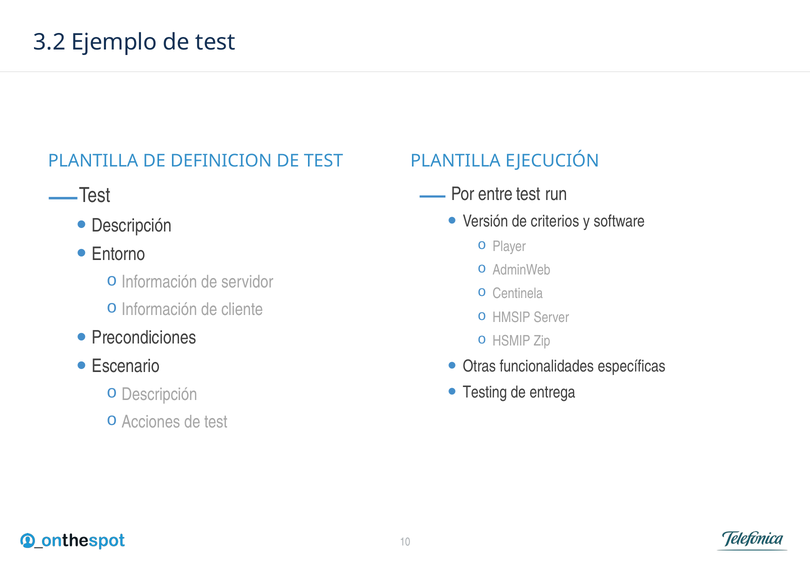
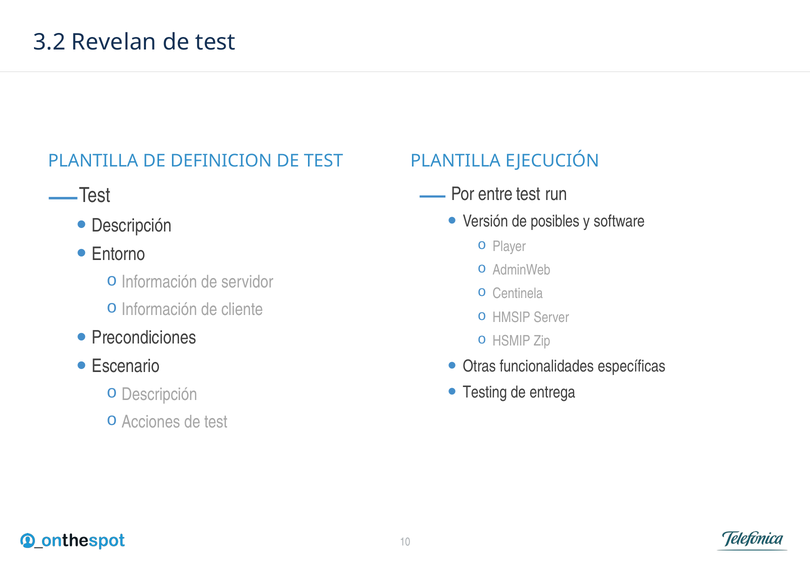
Ejemplo: Ejemplo -> Revelan
criterios: criterios -> posibles
